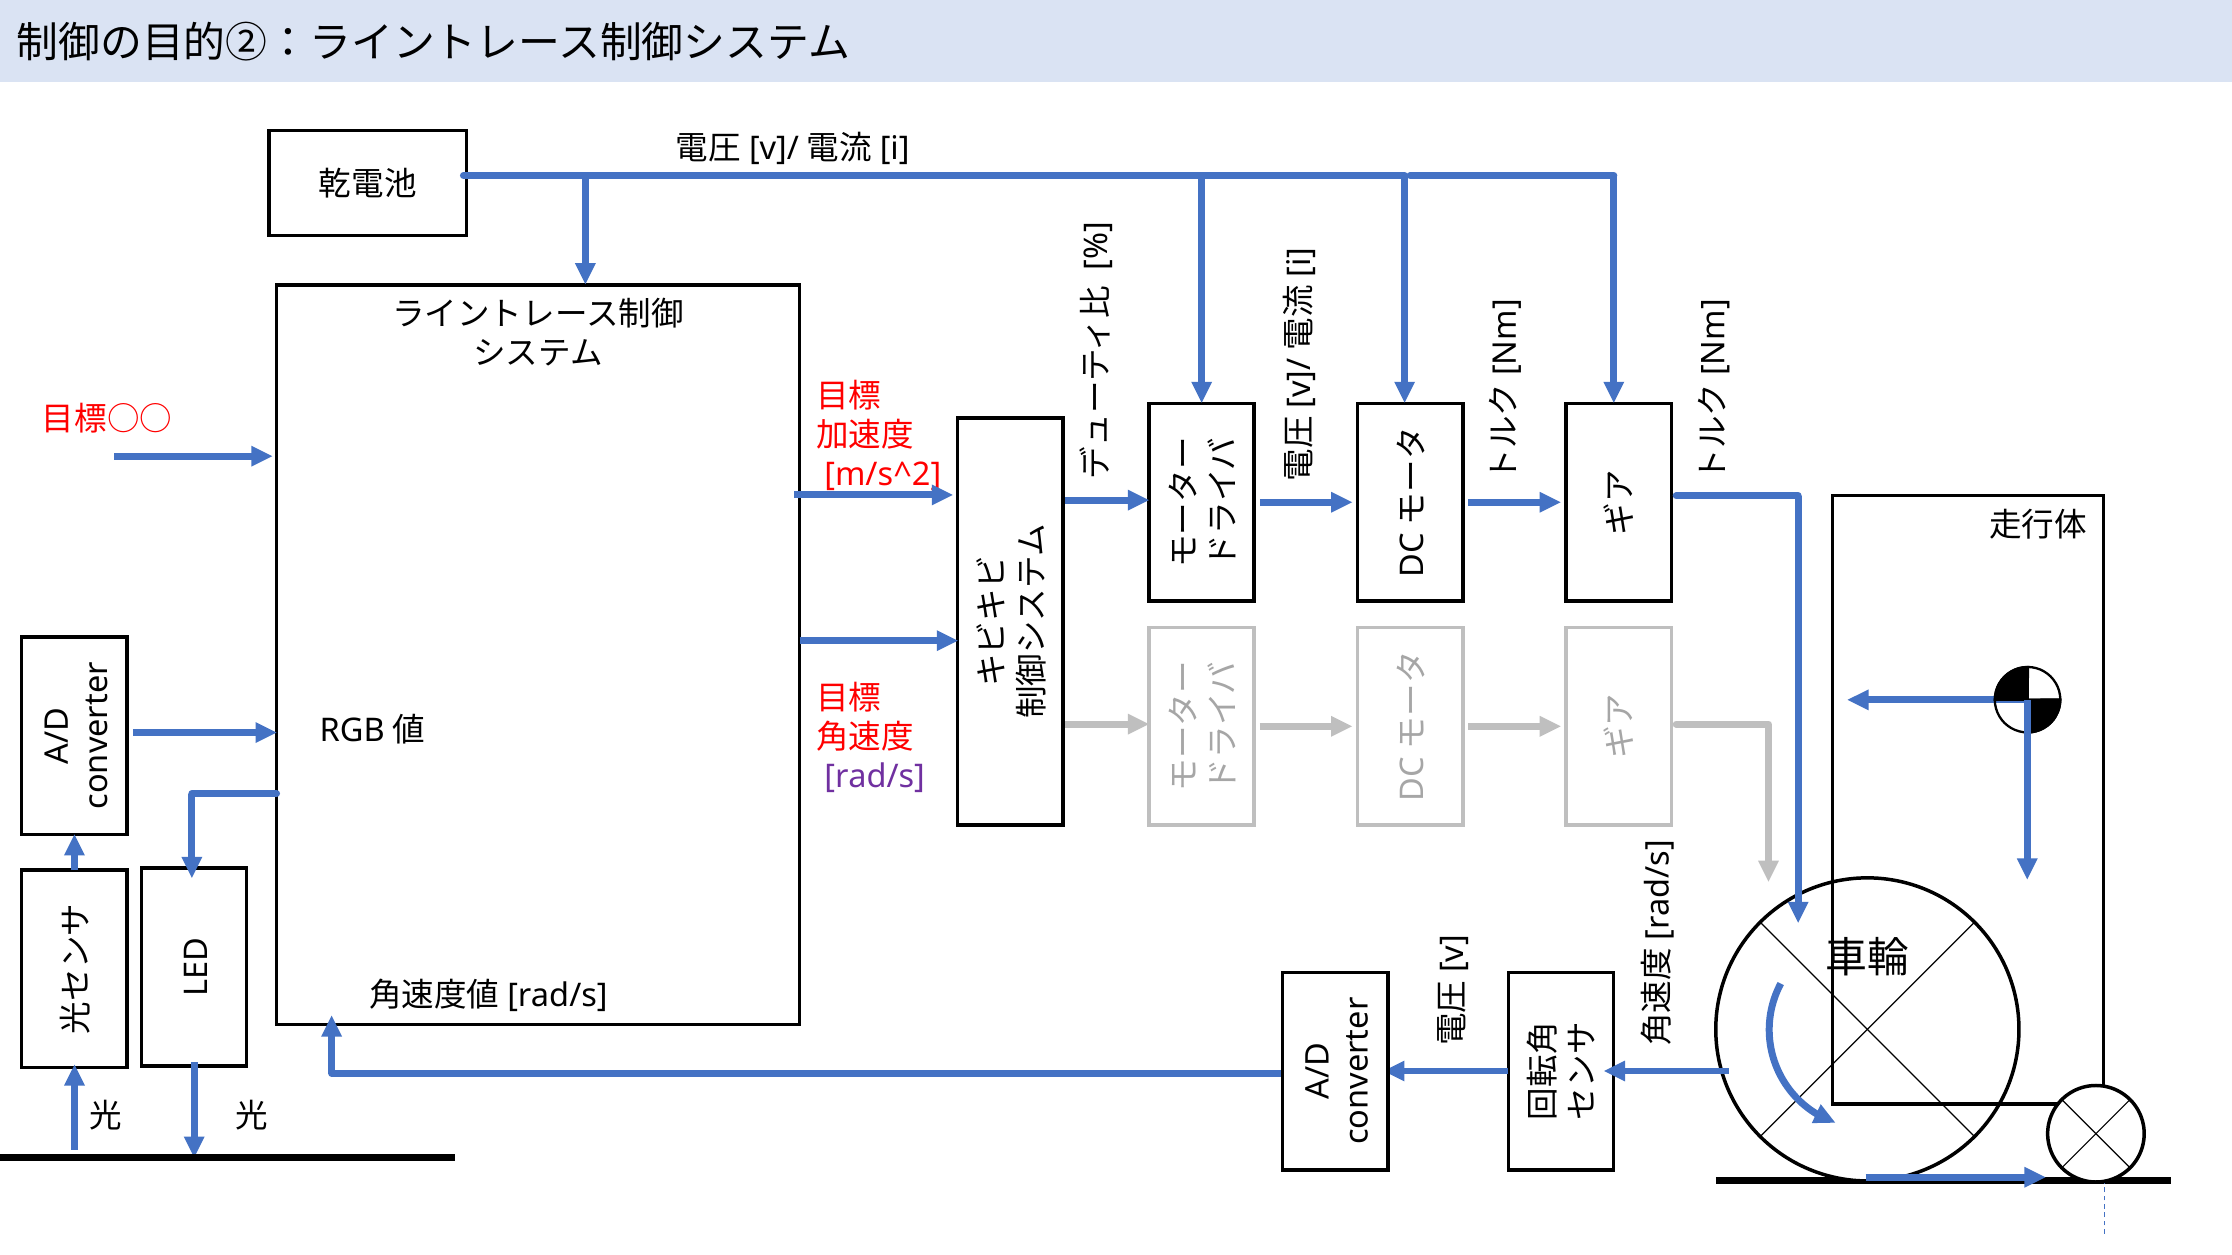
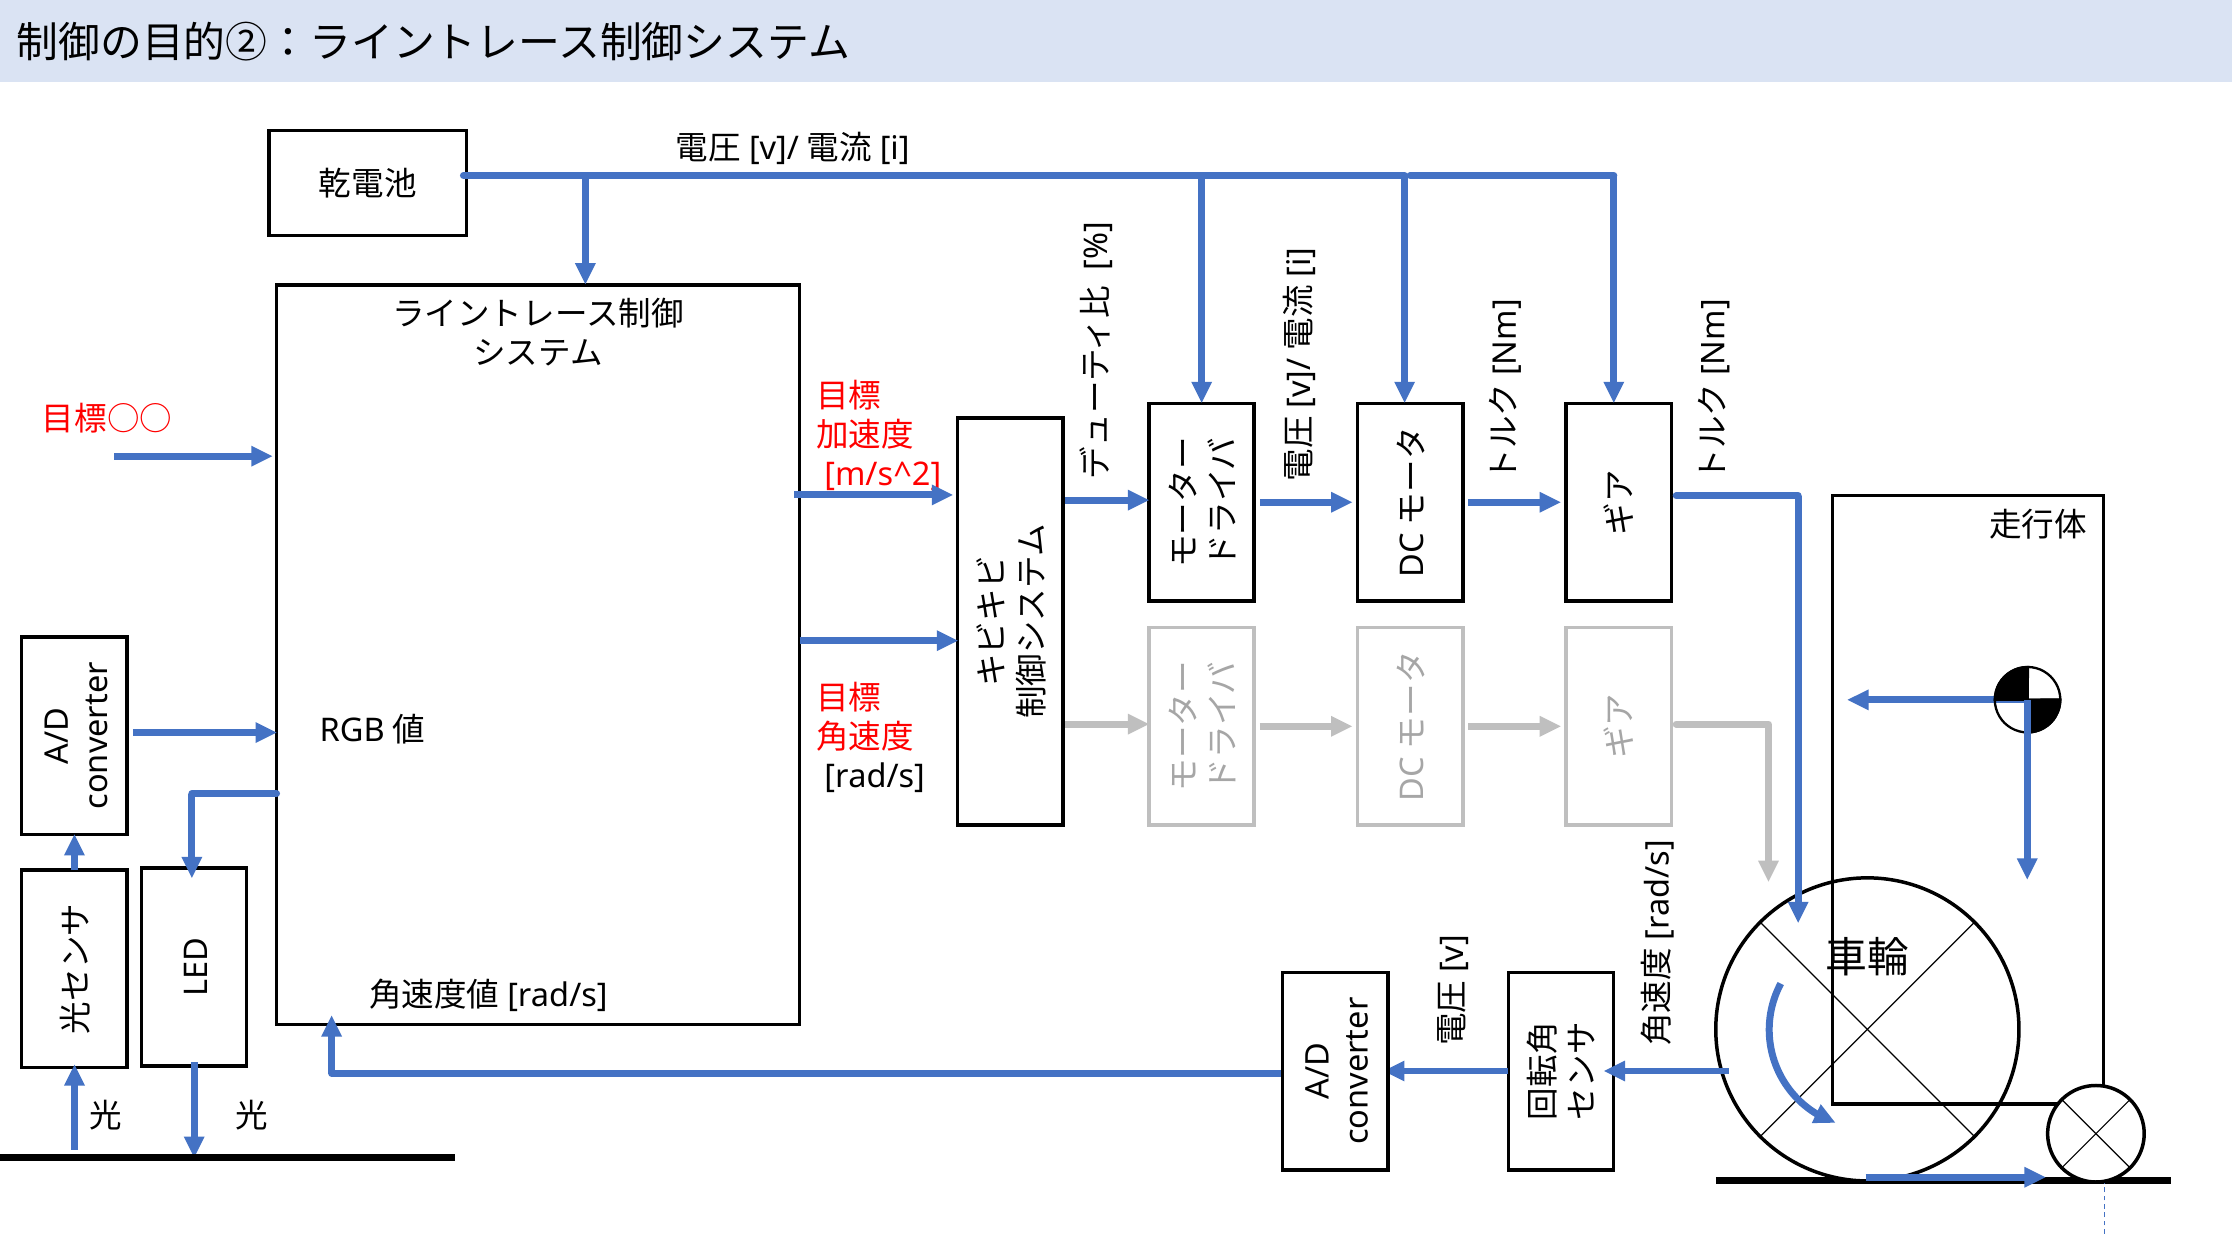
rad/s colour: purple -> black
